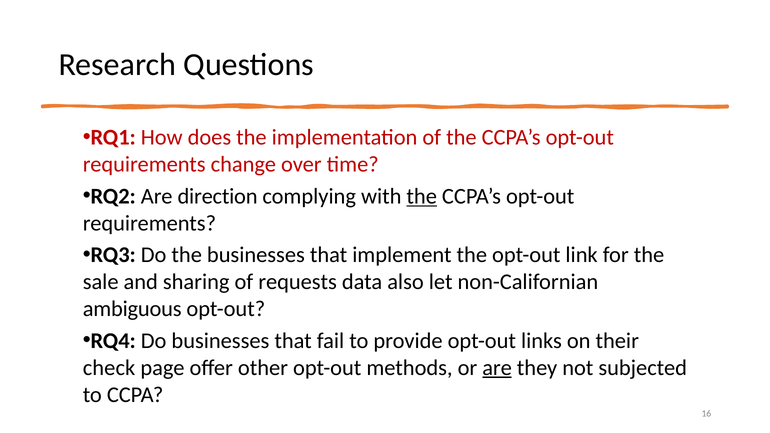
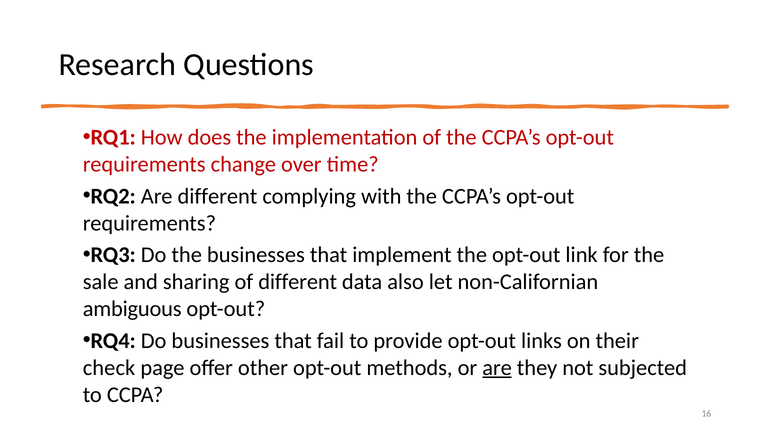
Are direction: direction -> different
the at (422, 196) underline: present -> none
of requests: requests -> different
